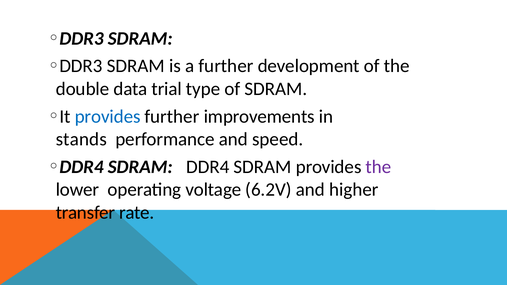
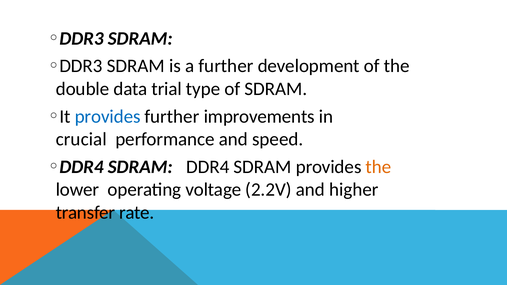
stands: stands -> crucial
the at (379, 167) colour: purple -> orange
6.2V: 6.2V -> 2.2V
